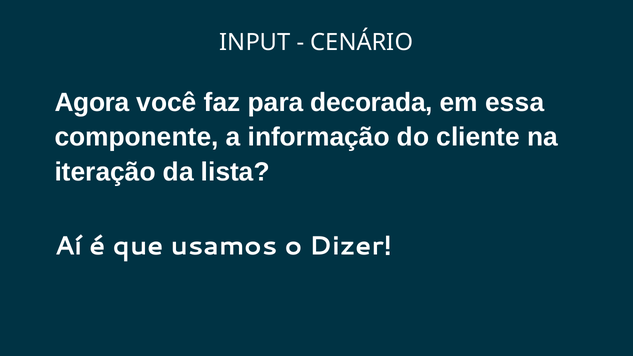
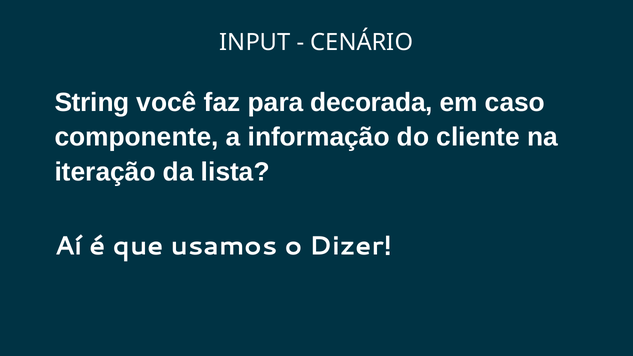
Agora: Agora -> String
essa: essa -> caso
